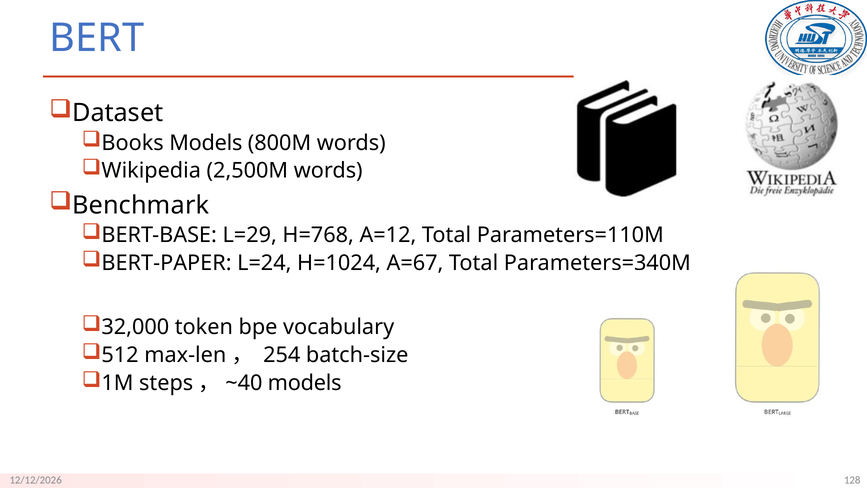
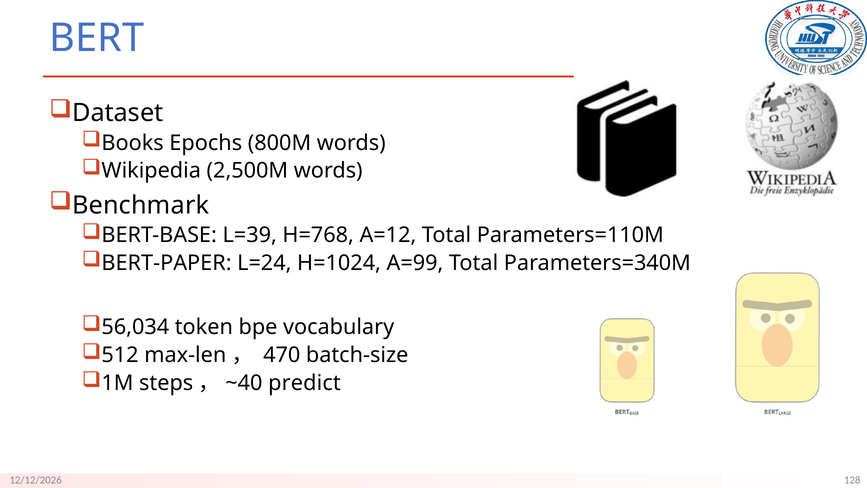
Books Models: Models -> Epochs
L=29: L=29 -> L=39
A=67: A=67 -> A=99
32,000: 32,000 -> 56,034
254: 254 -> 470
models at (305, 383): models -> predict
